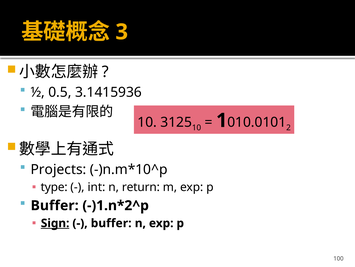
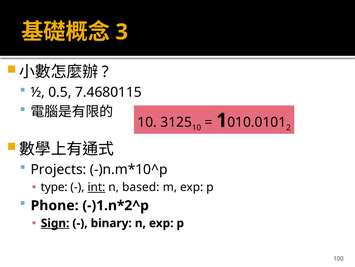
3.1415936: 3.1415936 -> 7.4680115
int underline: none -> present
return: return -> based
Buffer at (55, 205): Buffer -> Phone
buffer at (111, 223): buffer -> binary
